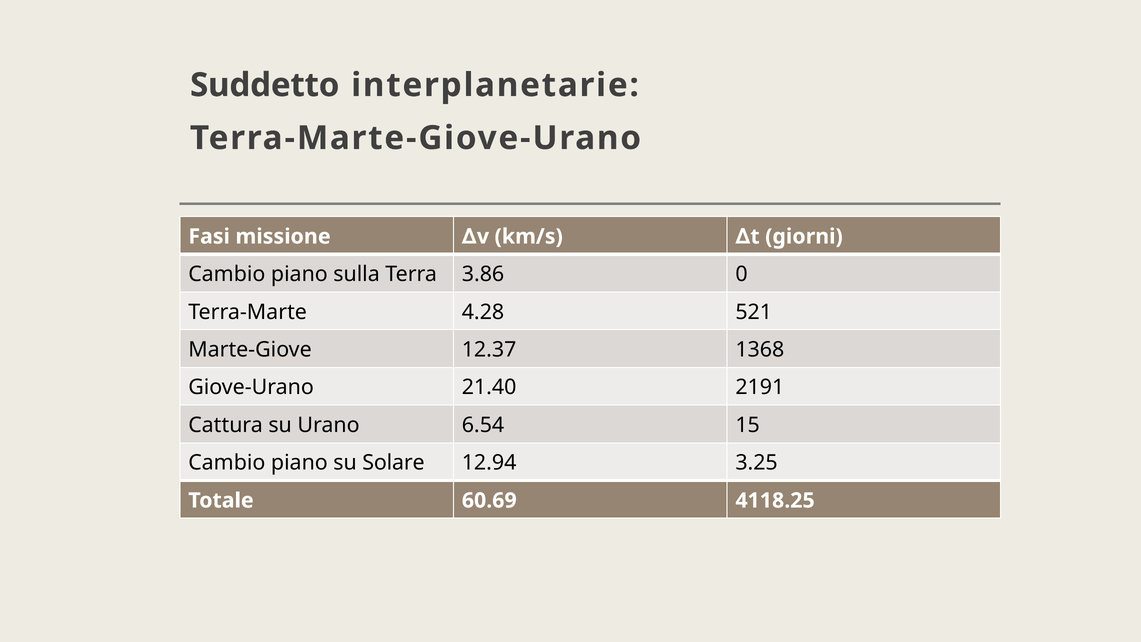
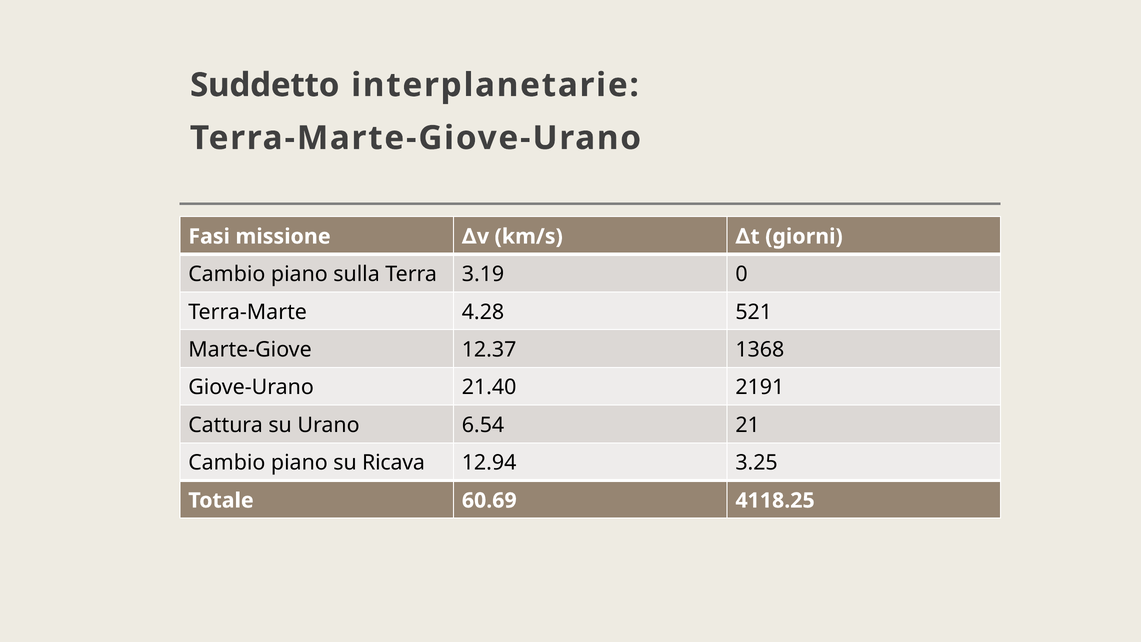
3.86: 3.86 -> 3.19
15: 15 -> 21
Solare: Solare -> Ricava
